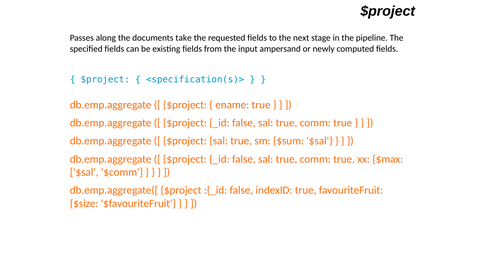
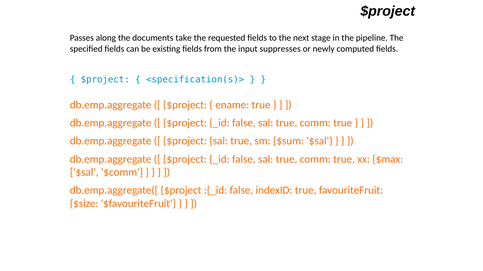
ampersand: ampersand -> suppresses
